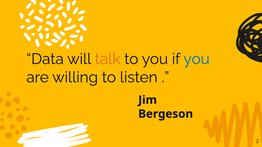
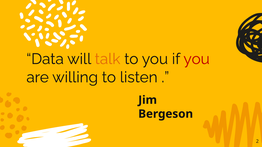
you at (197, 59) colour: blue -> red
